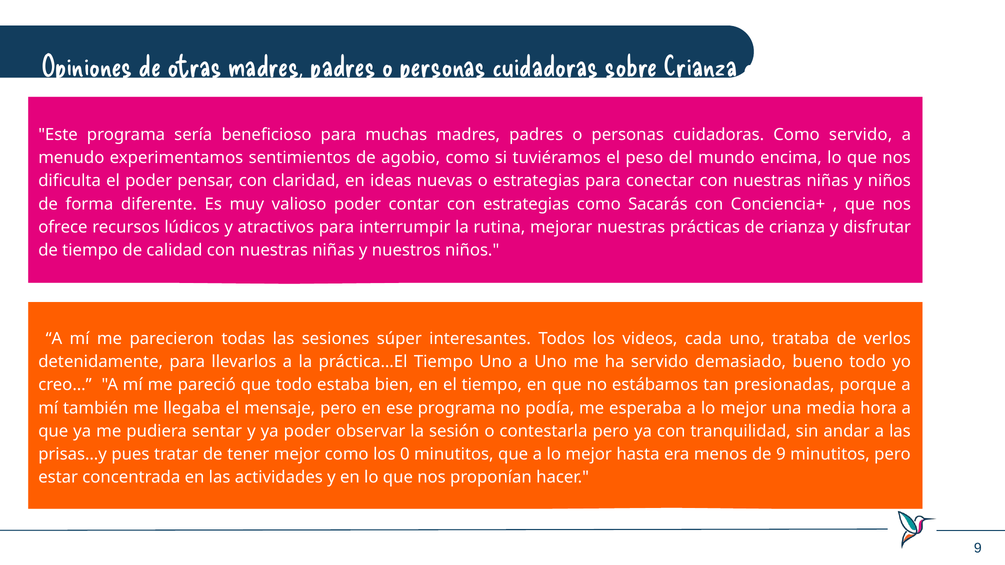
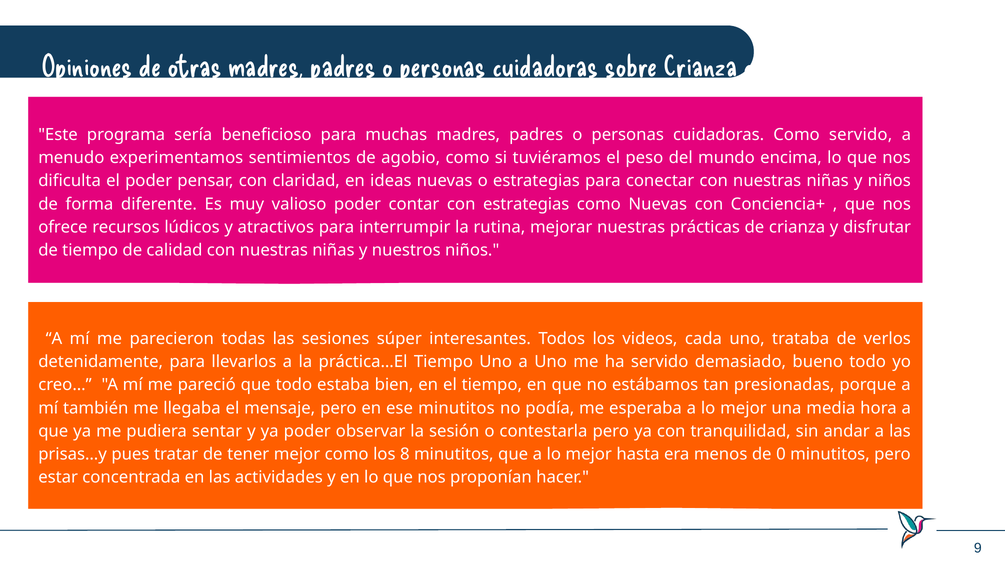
como Sacarás: Sacarás -> Nuevas
ese programa: programa -> minutitos
0: 0 -> 8
de 9: 9 -> 0
